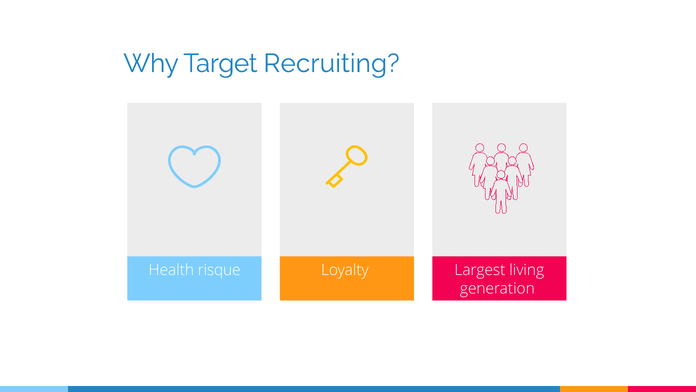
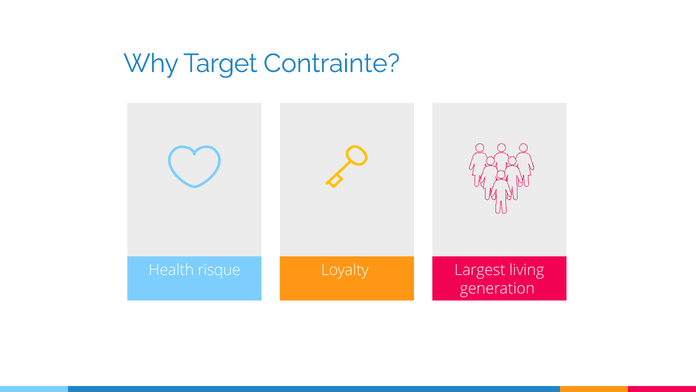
Recruiting: Recruiting -> Contrainte
